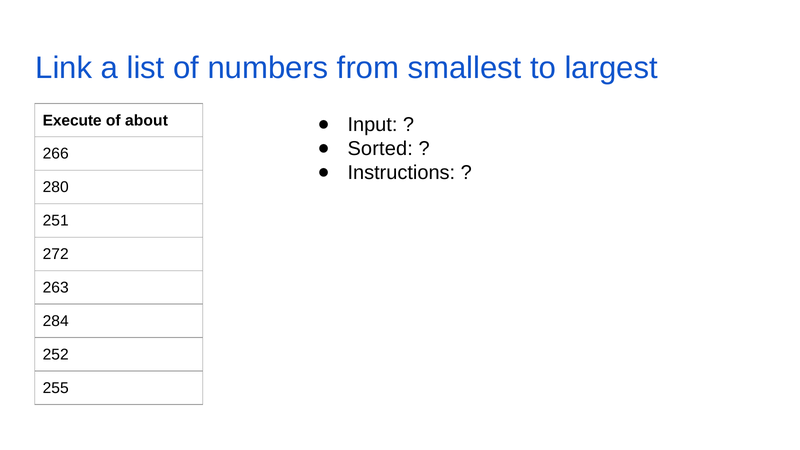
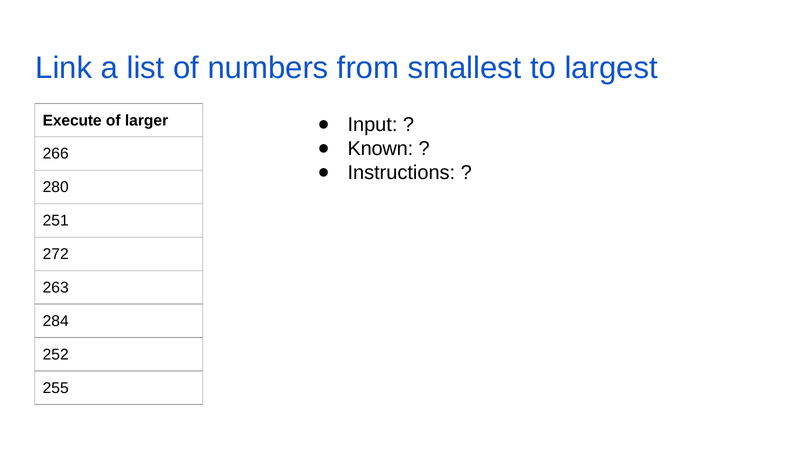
about: about -> larger
Sorted: Sorted -> Known
